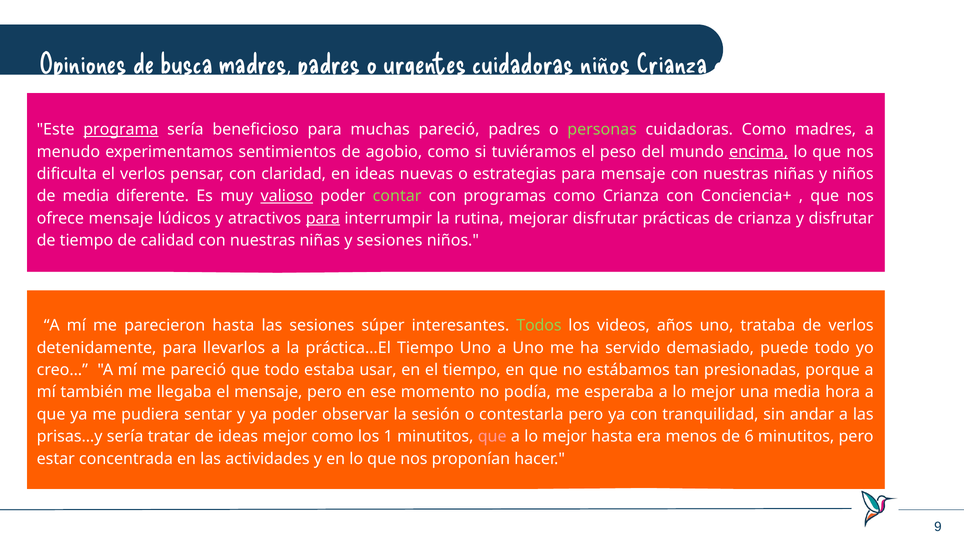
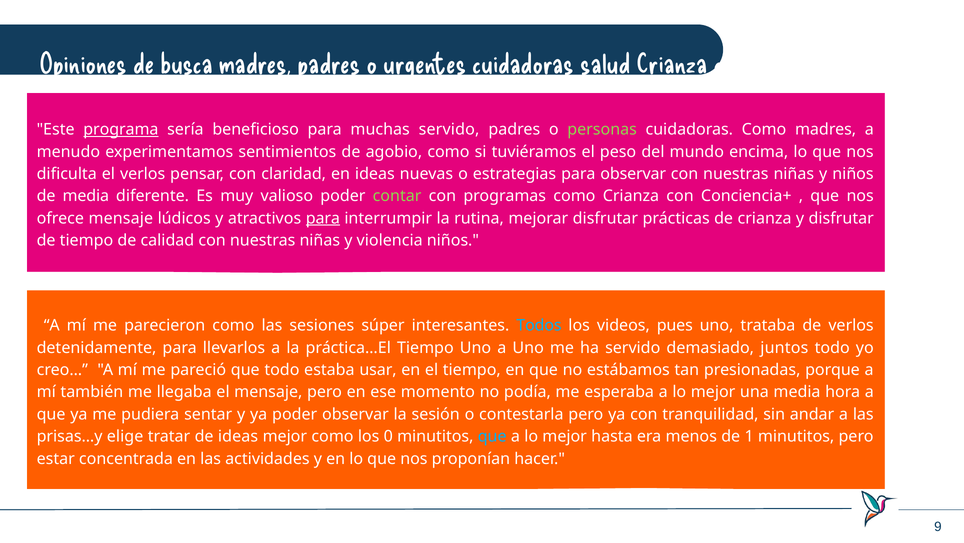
cuidadoras niños: niños -> salud
muchas pareció: pareció -> servido
encima underline: present -> none
para mensaje: mensaje -> observar
valioso underline: present -> none
y sesiones: sesiones -> violencia
parecieron hasta: hasta -> como
Todos colour: light green -> light blue
años: años -> pues
puede: puede -> juntos
prisas…y sería: sería -> elige
1: 1 -> 0
que at (492, 436) colour: pink -> light blue
6: 6 -> 1
